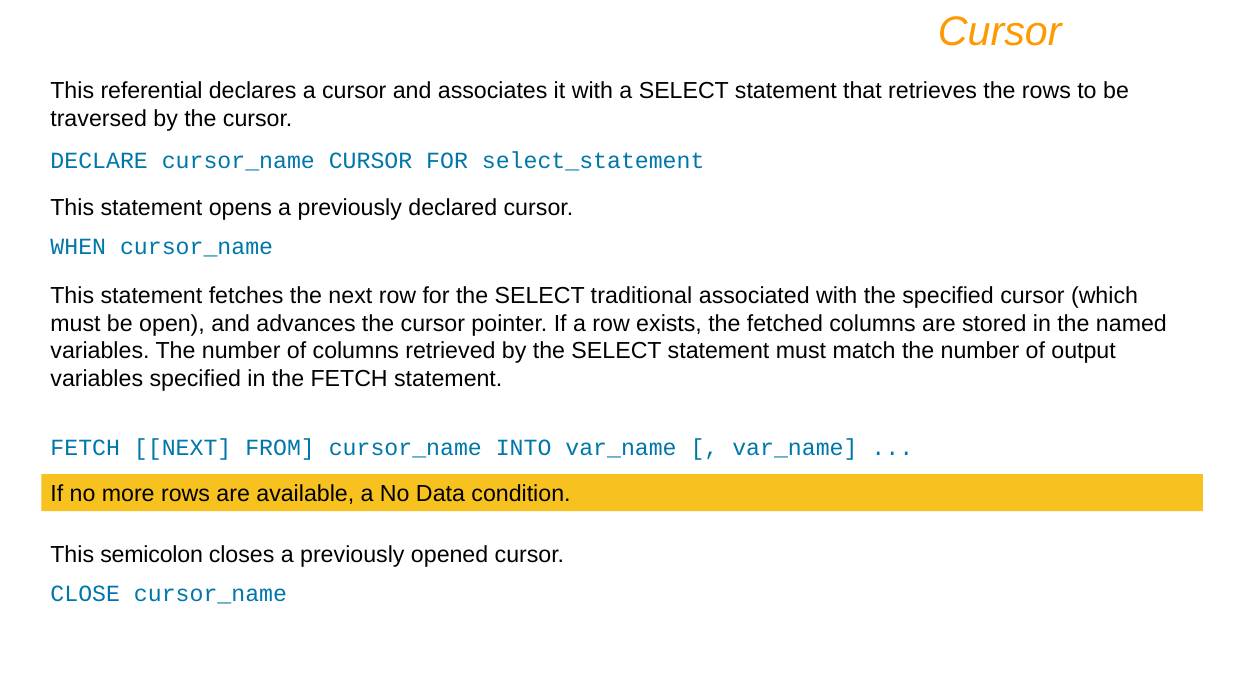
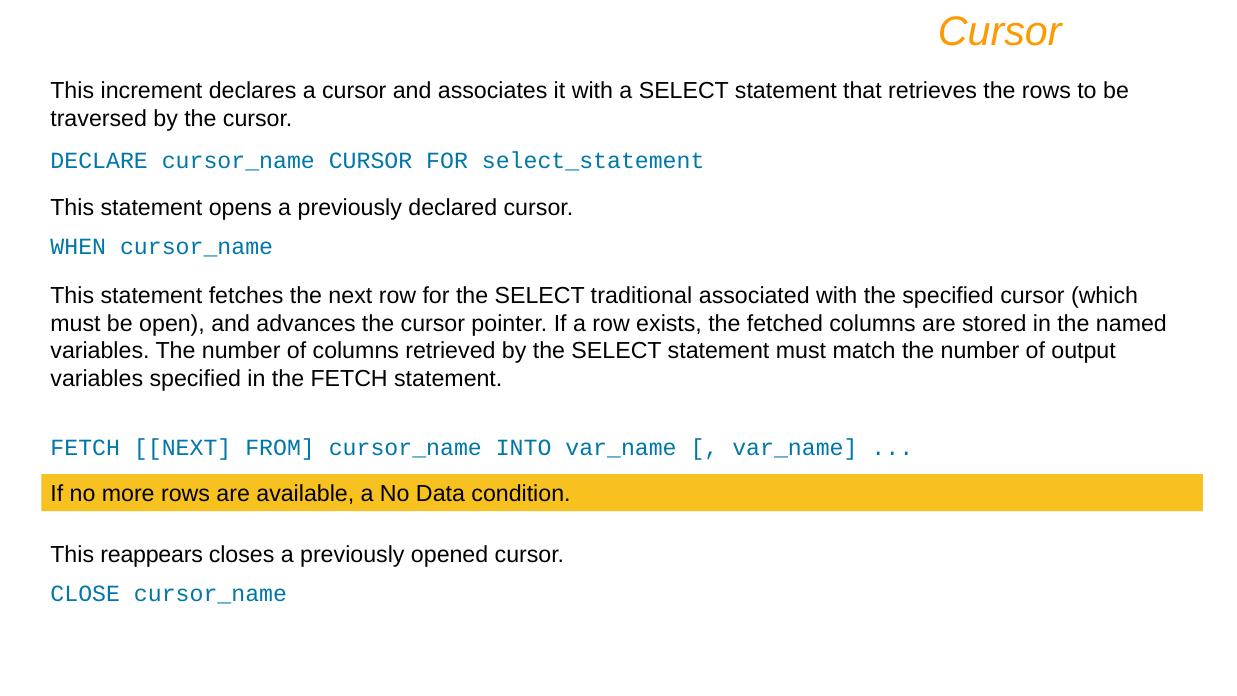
referential: referential -> increment
semicolon: semicolon -> reappears
